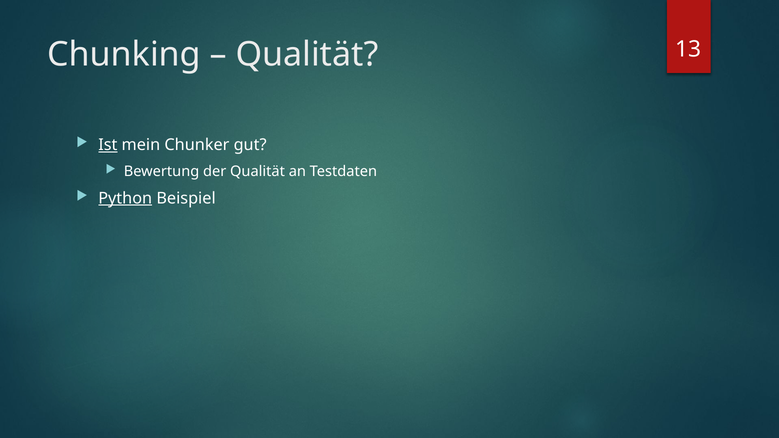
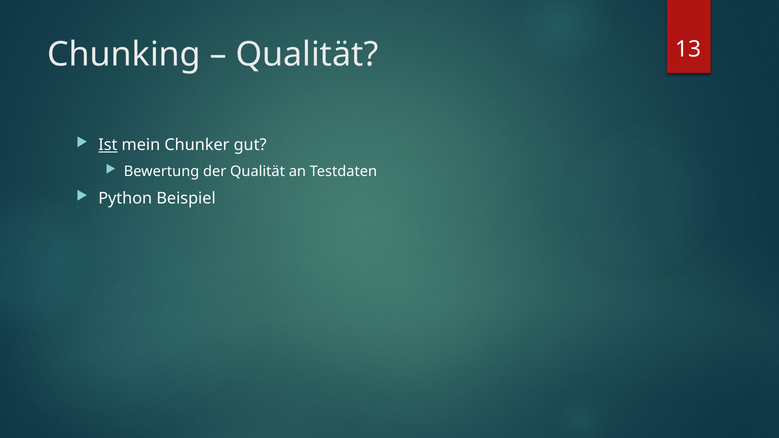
Python underline: present -> none
